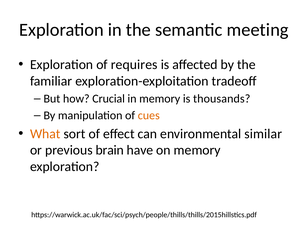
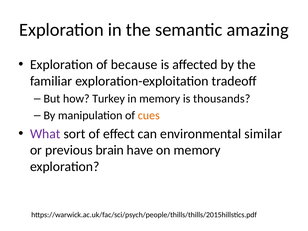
meeting: meeting -> amazing
requires: requires -> because
Crucial: Crucial -> Turkey
What colour: orange -> purple
